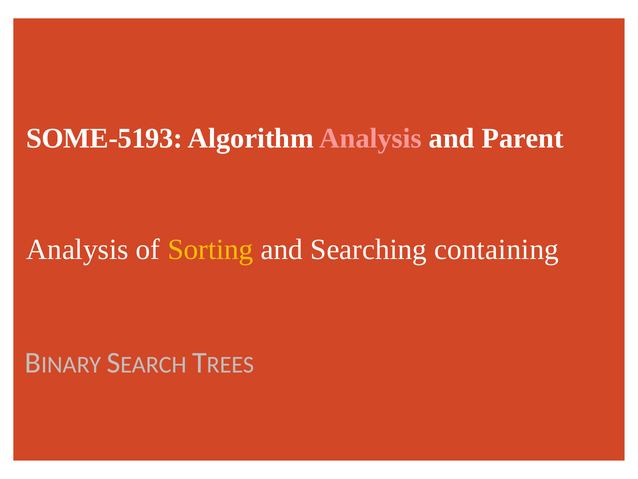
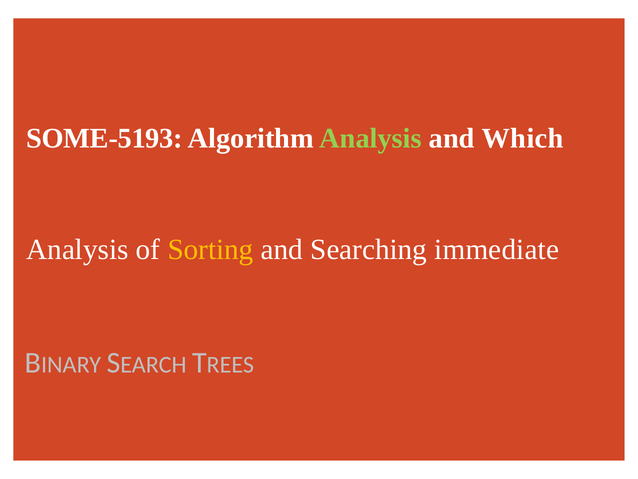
Analysis at (371, 138) colour: pink -> light green
Parent: Parent -> Which
containing: containing -> immediate
